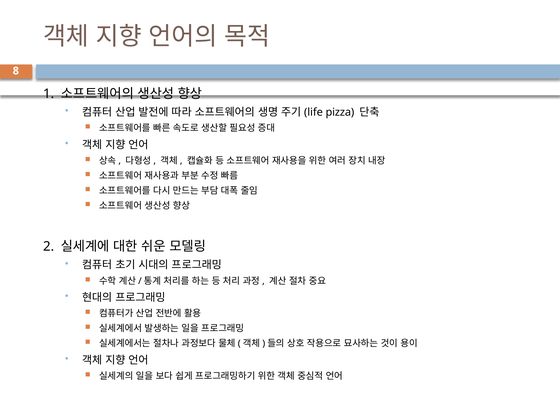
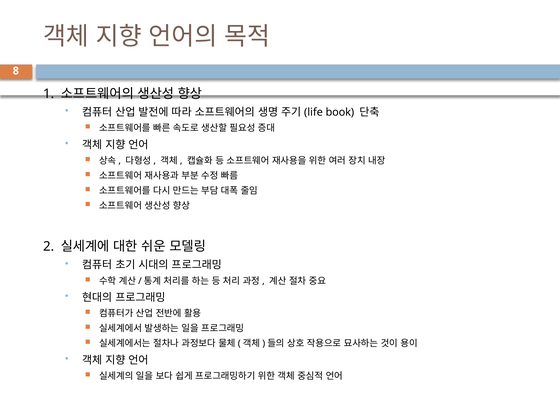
pizza: pizza -> book
